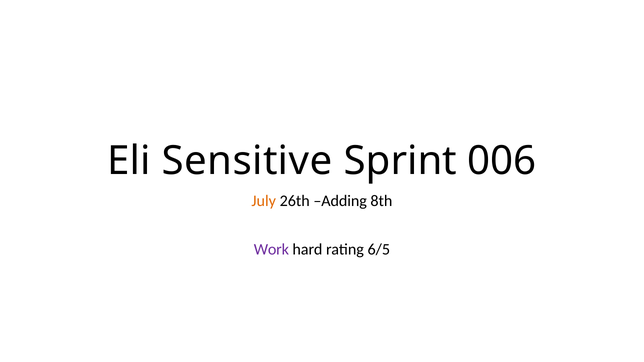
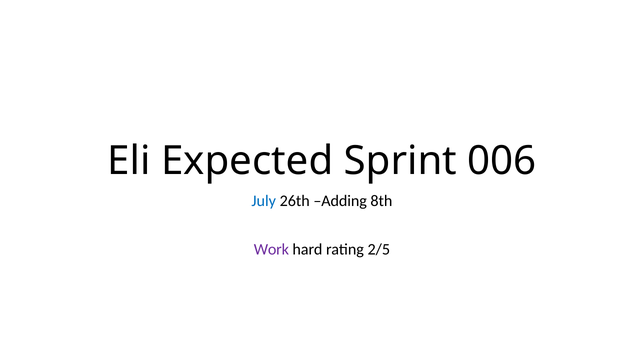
Sensitive: Sensitive -> Expected
July colour: orange -> blue
6/5: 6/5 -> 2/5
